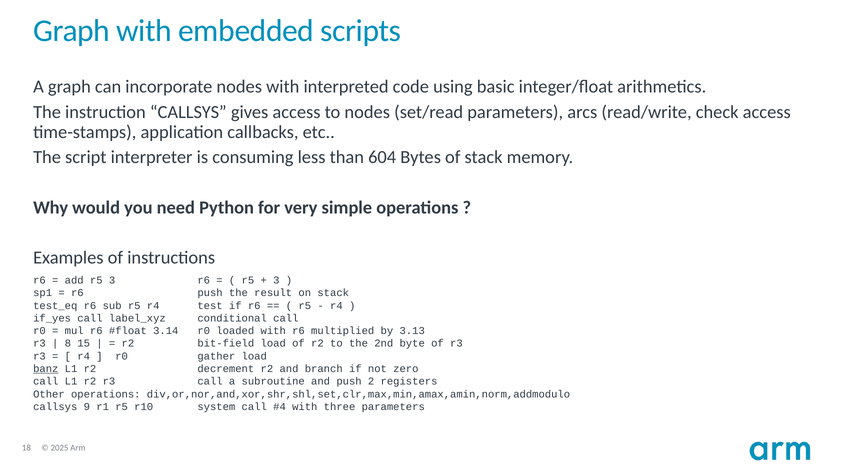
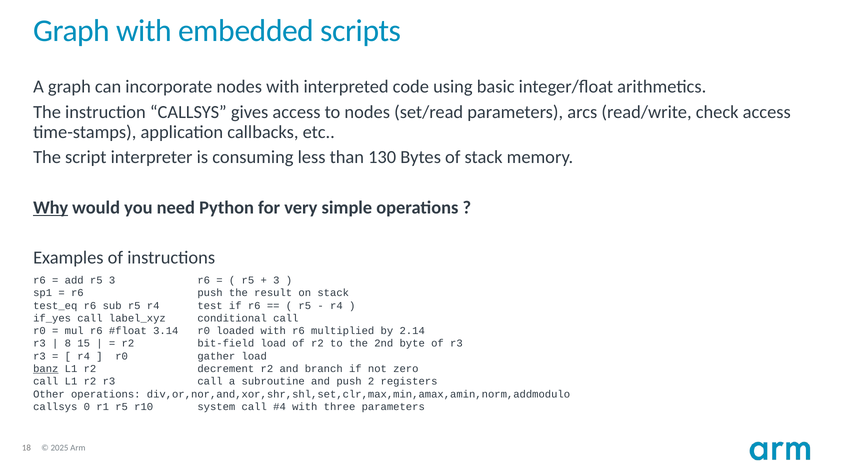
604: 604 -> 130
Why underline: none -> present
3.13: 3.13 -> 2.14
9: 9 -> 0
